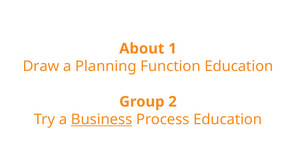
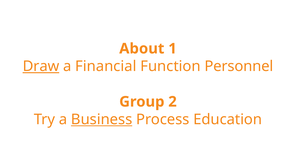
Draw underline: none -> present
Planning: Planning -> Financial
Function Education: Education -> Personnel
